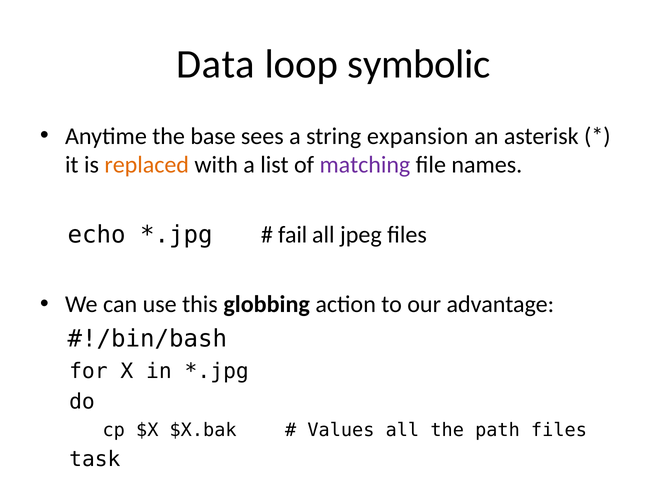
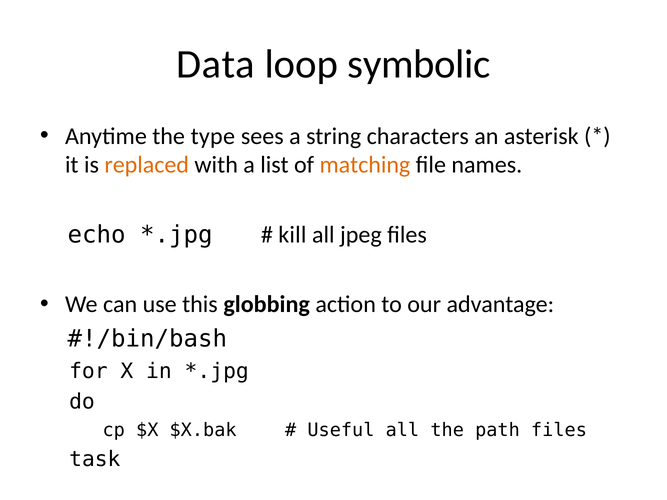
base: base -> type
expansion: expansion -> characters
matching colour: purple -> orange
fail: fail -> kill
Values: Values -> Useful
